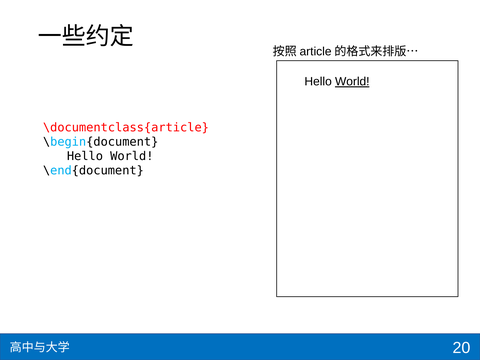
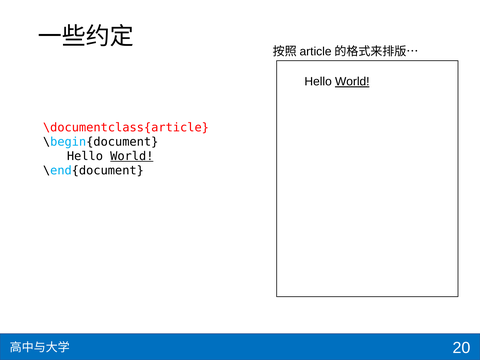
World at (132, 156) underline: none -> present
